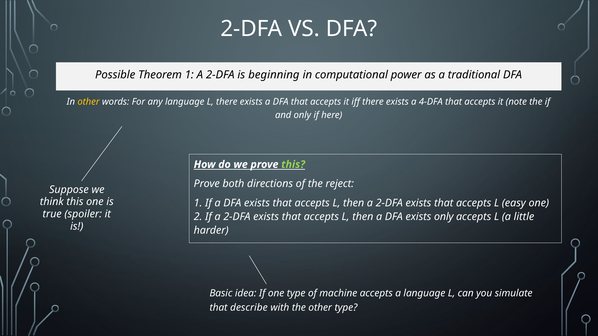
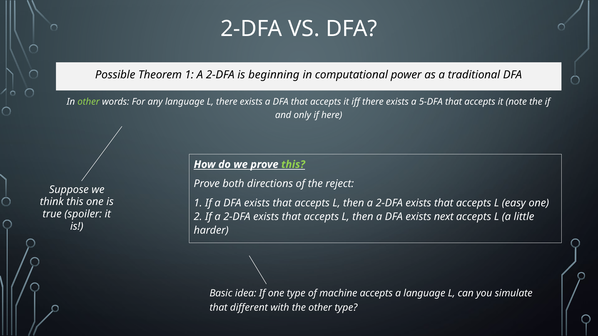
other at (89, 102) colour: yellow -> light green
4-DFA: 4-DFA -> 5-DFA
exists only: only -> next
describe: describe -> different
